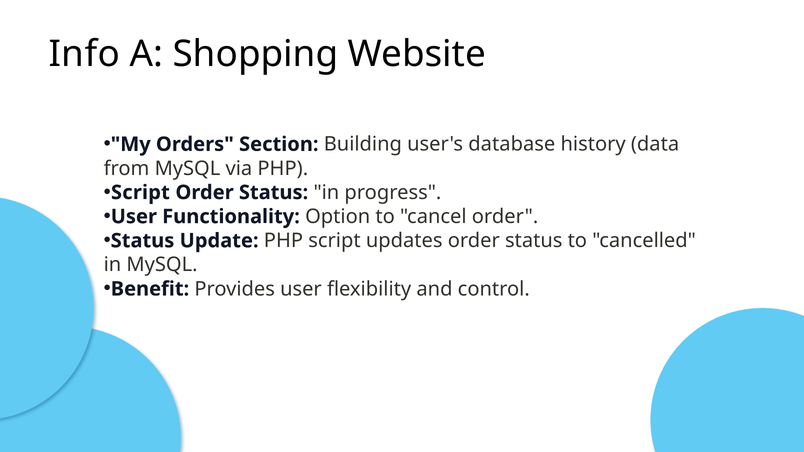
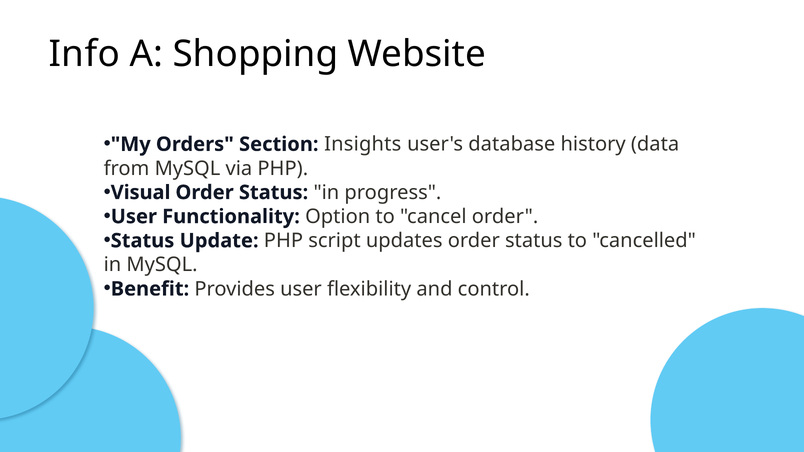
Building: Building -> Insights
Script at (140, 193): Script -> Visual
